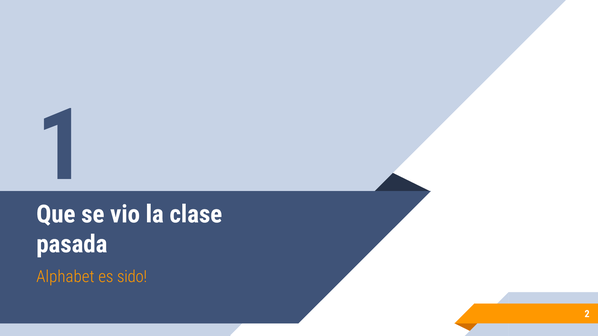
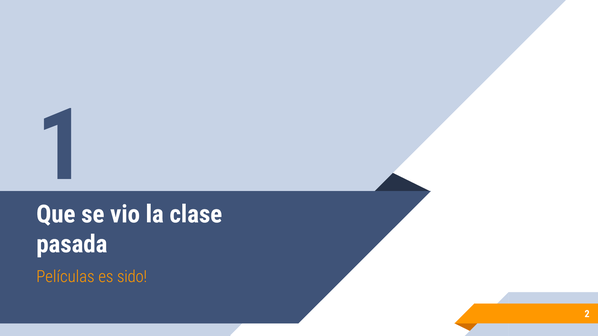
Alphabet: Alphabet -> Películas
